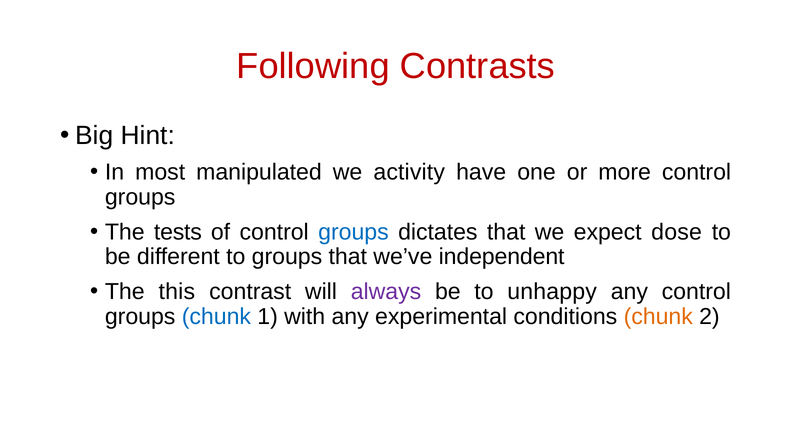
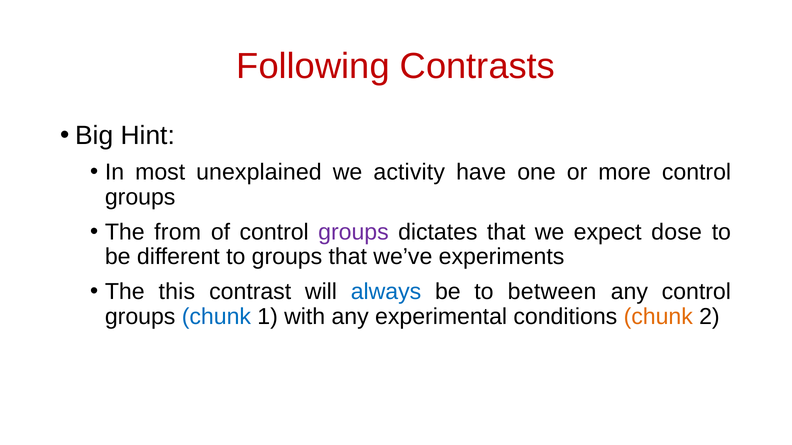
manipulated: manipulated -> unexplained
tests: tests -> from
groups at (353, 232) colour: blue -> purple
independent: independent -> experiments
always colour: purple -> blue
unhappy: unhappy -> between
